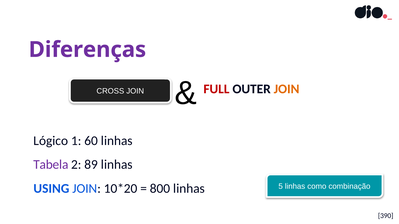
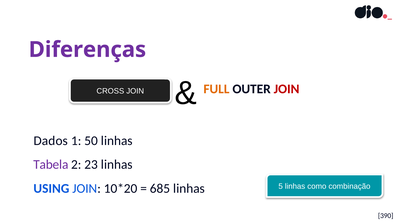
FULL colour: red -> orange
JOIN at (287, 89) colour: orange -> red
Lógico: Lógico -> Dados
60: 60 -> 50
89: 89 -> 23
800: 800 -> 685
